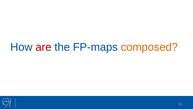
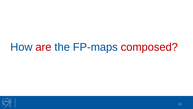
composed colour: orange -> red
